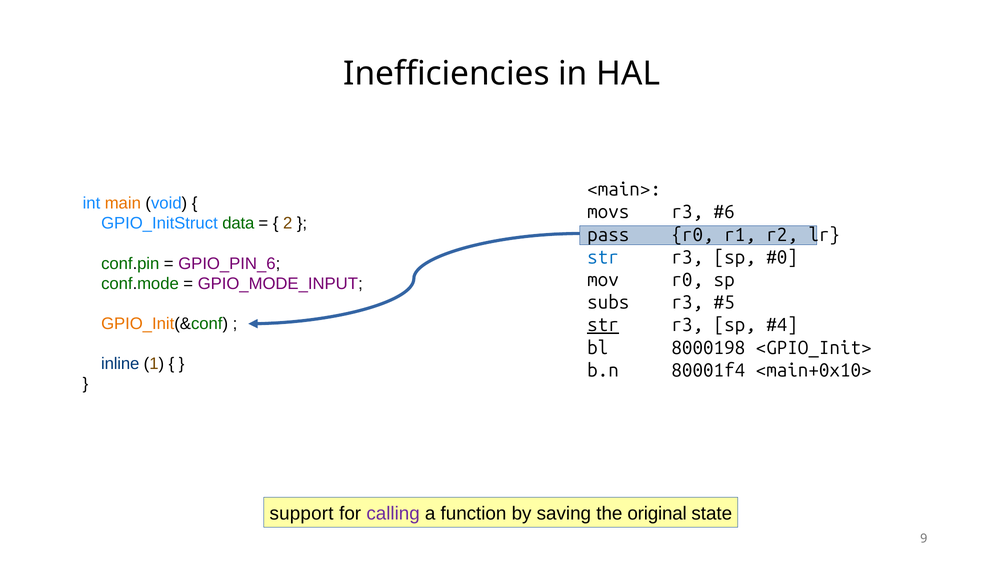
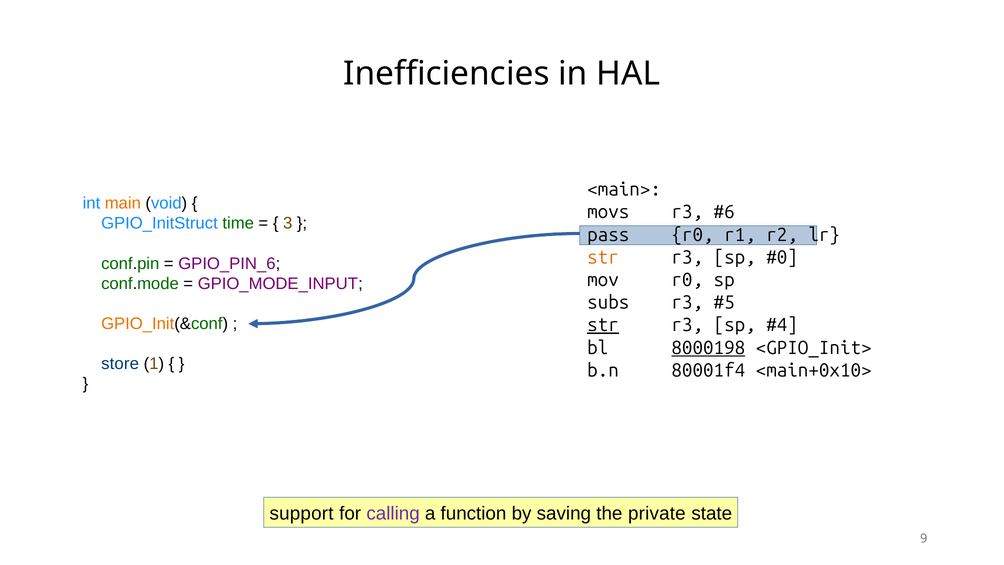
data: data -> time
2: 2 -> 3
str at (603, 257) colour: blue -> orange
8000198 underline: none -> present
inline: inline -> store
original: original -> private
